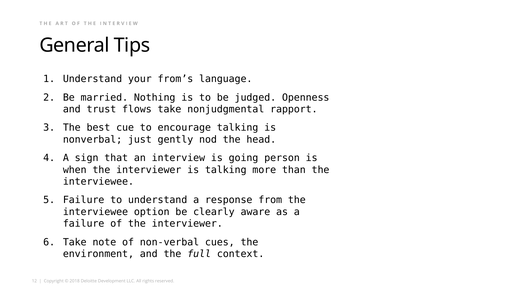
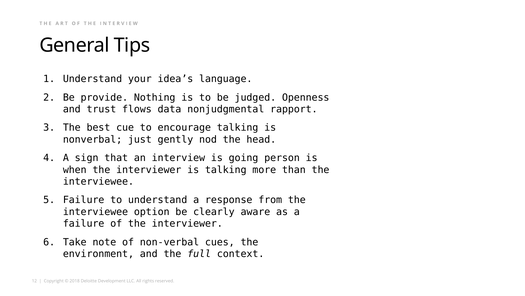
from’s: from’s -> idea’s
married: married -> provide
flows take: take -> data
